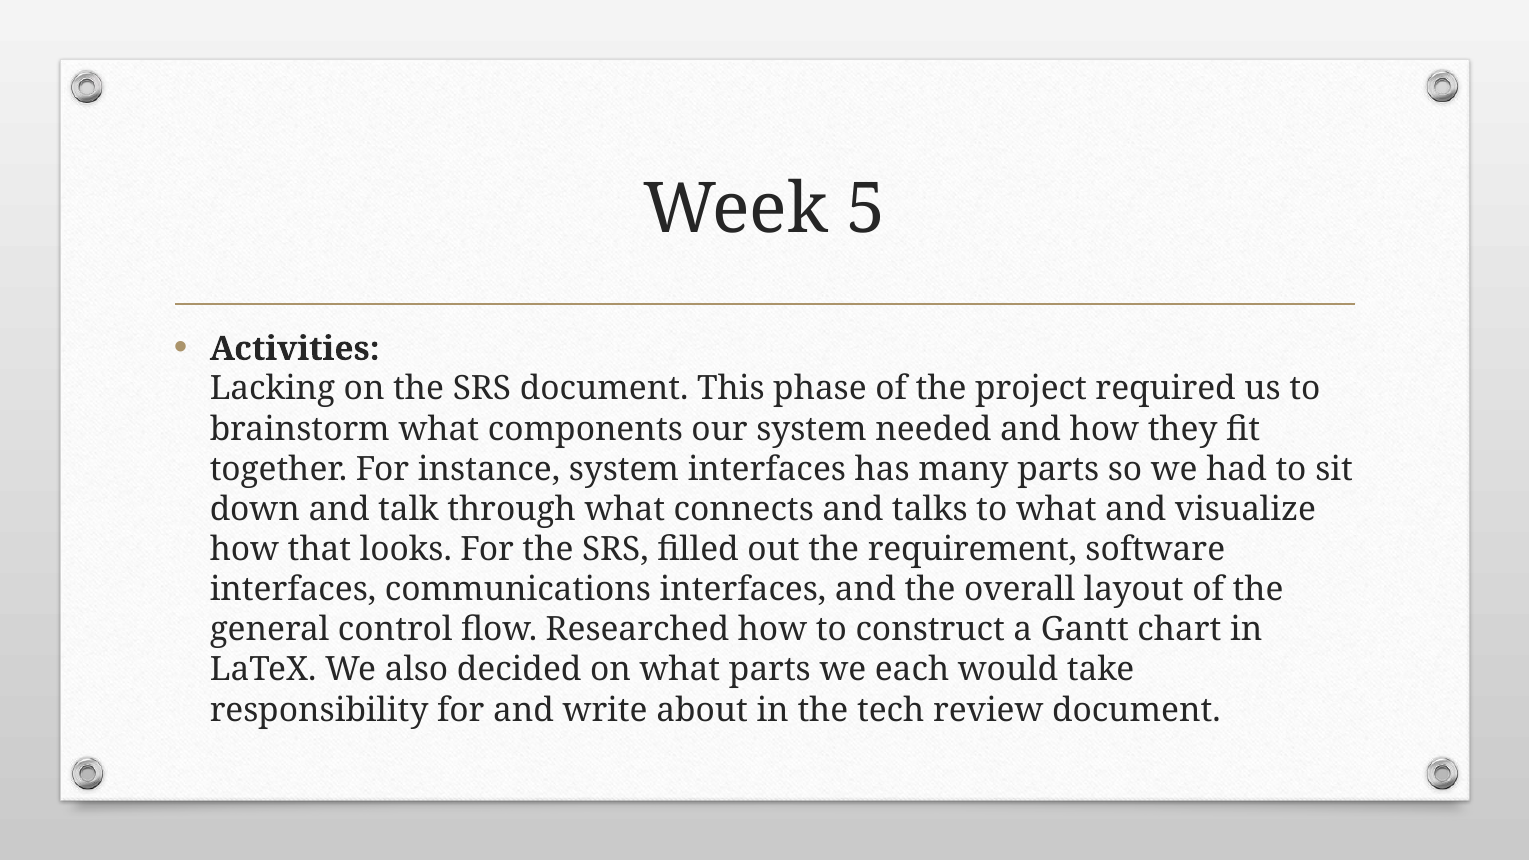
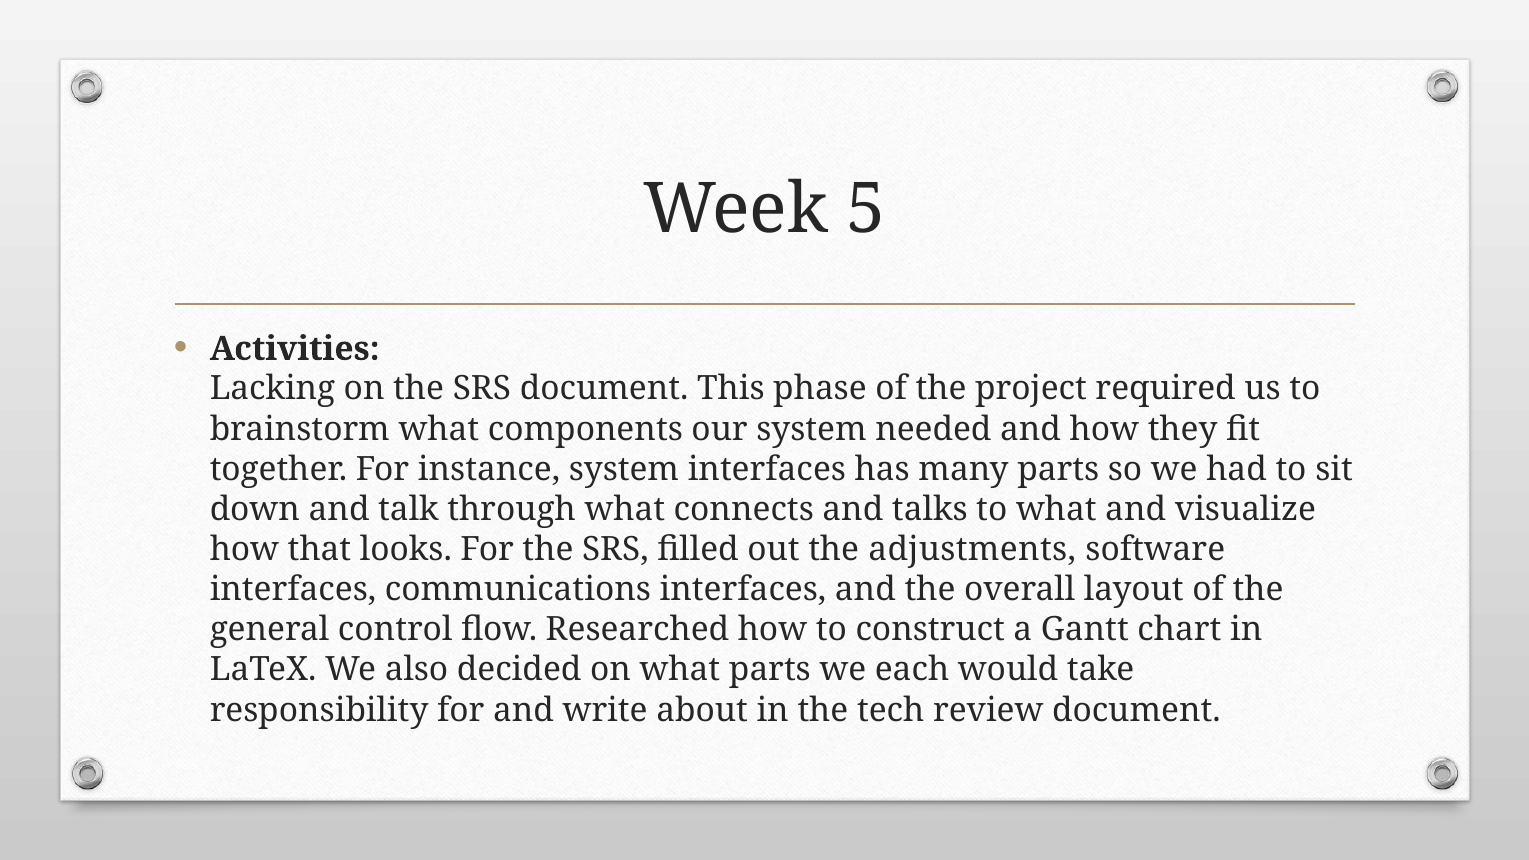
requirement: requirement -> adjustments
